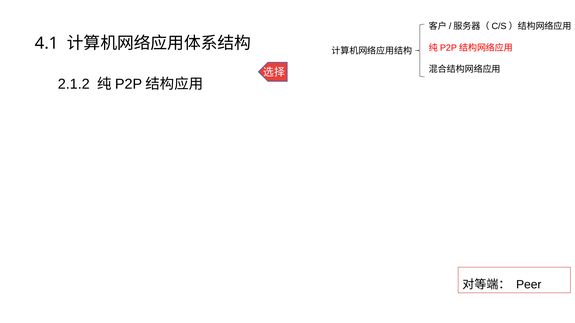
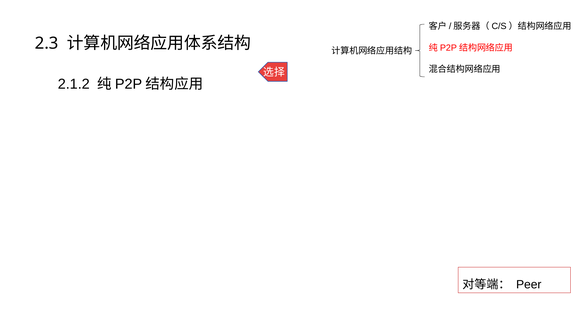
4.1: 4.1 -> 2.3
